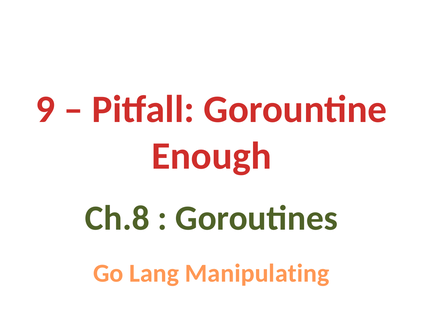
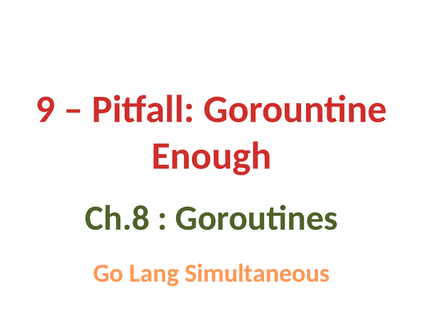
Manipulating: Manipulating -> Simultaneous
